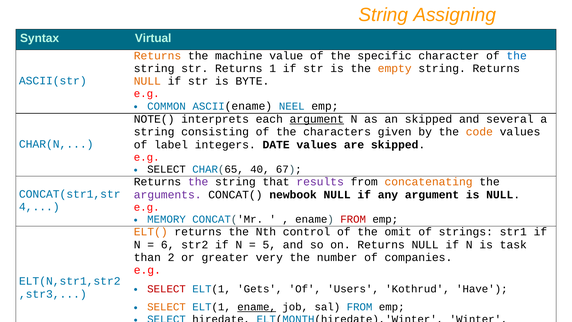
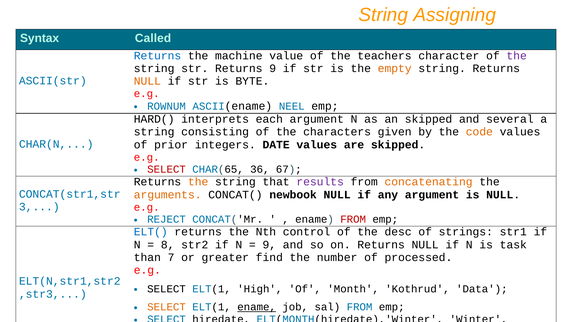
Virtual: Virtual -> Called
Returns at (158, 56) colour: orange -> blue
specific: specific -> teachers
the at (517, 56) colour: blue -> purple
Returns 1: 1 -> 9
COMMON: COMMON -> ROWNUM
NOTE(: NOTE( -> HARD(
argument at (317, 119) underline: present -> none
label: label -> prior
SELECT at (167, 169) colour: black -> red
40: 40 -> 36
the at (198, 182) colour: purple -> orange
arguments colour: purple -> orange
4: 4 -> 3
MEMORY: MEMORY -> REJECT
ELT( colour: orange -> blue
omit: omit -> desc
6: 6 -> 8
5 at (269, 244): 5 -> 9
2: 2 -> 7
very: very -> find
companies: companies -> processed
SELECT at (167, 289) colour: red -> black
Gets: Gets -> High
Users: Users -> Month
Have: Have -> Data
